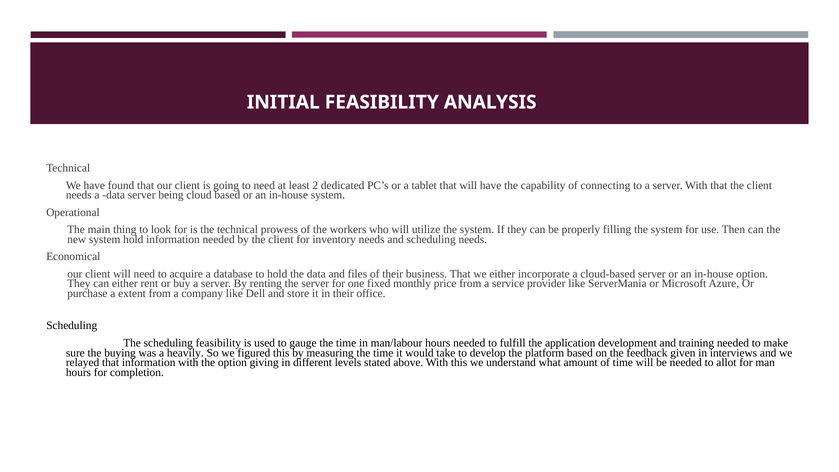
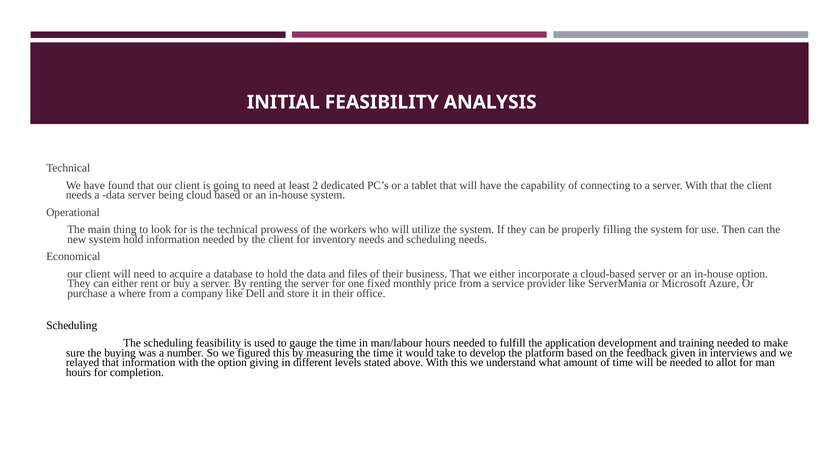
extent: extent -> where
heavily: heavily -> number
